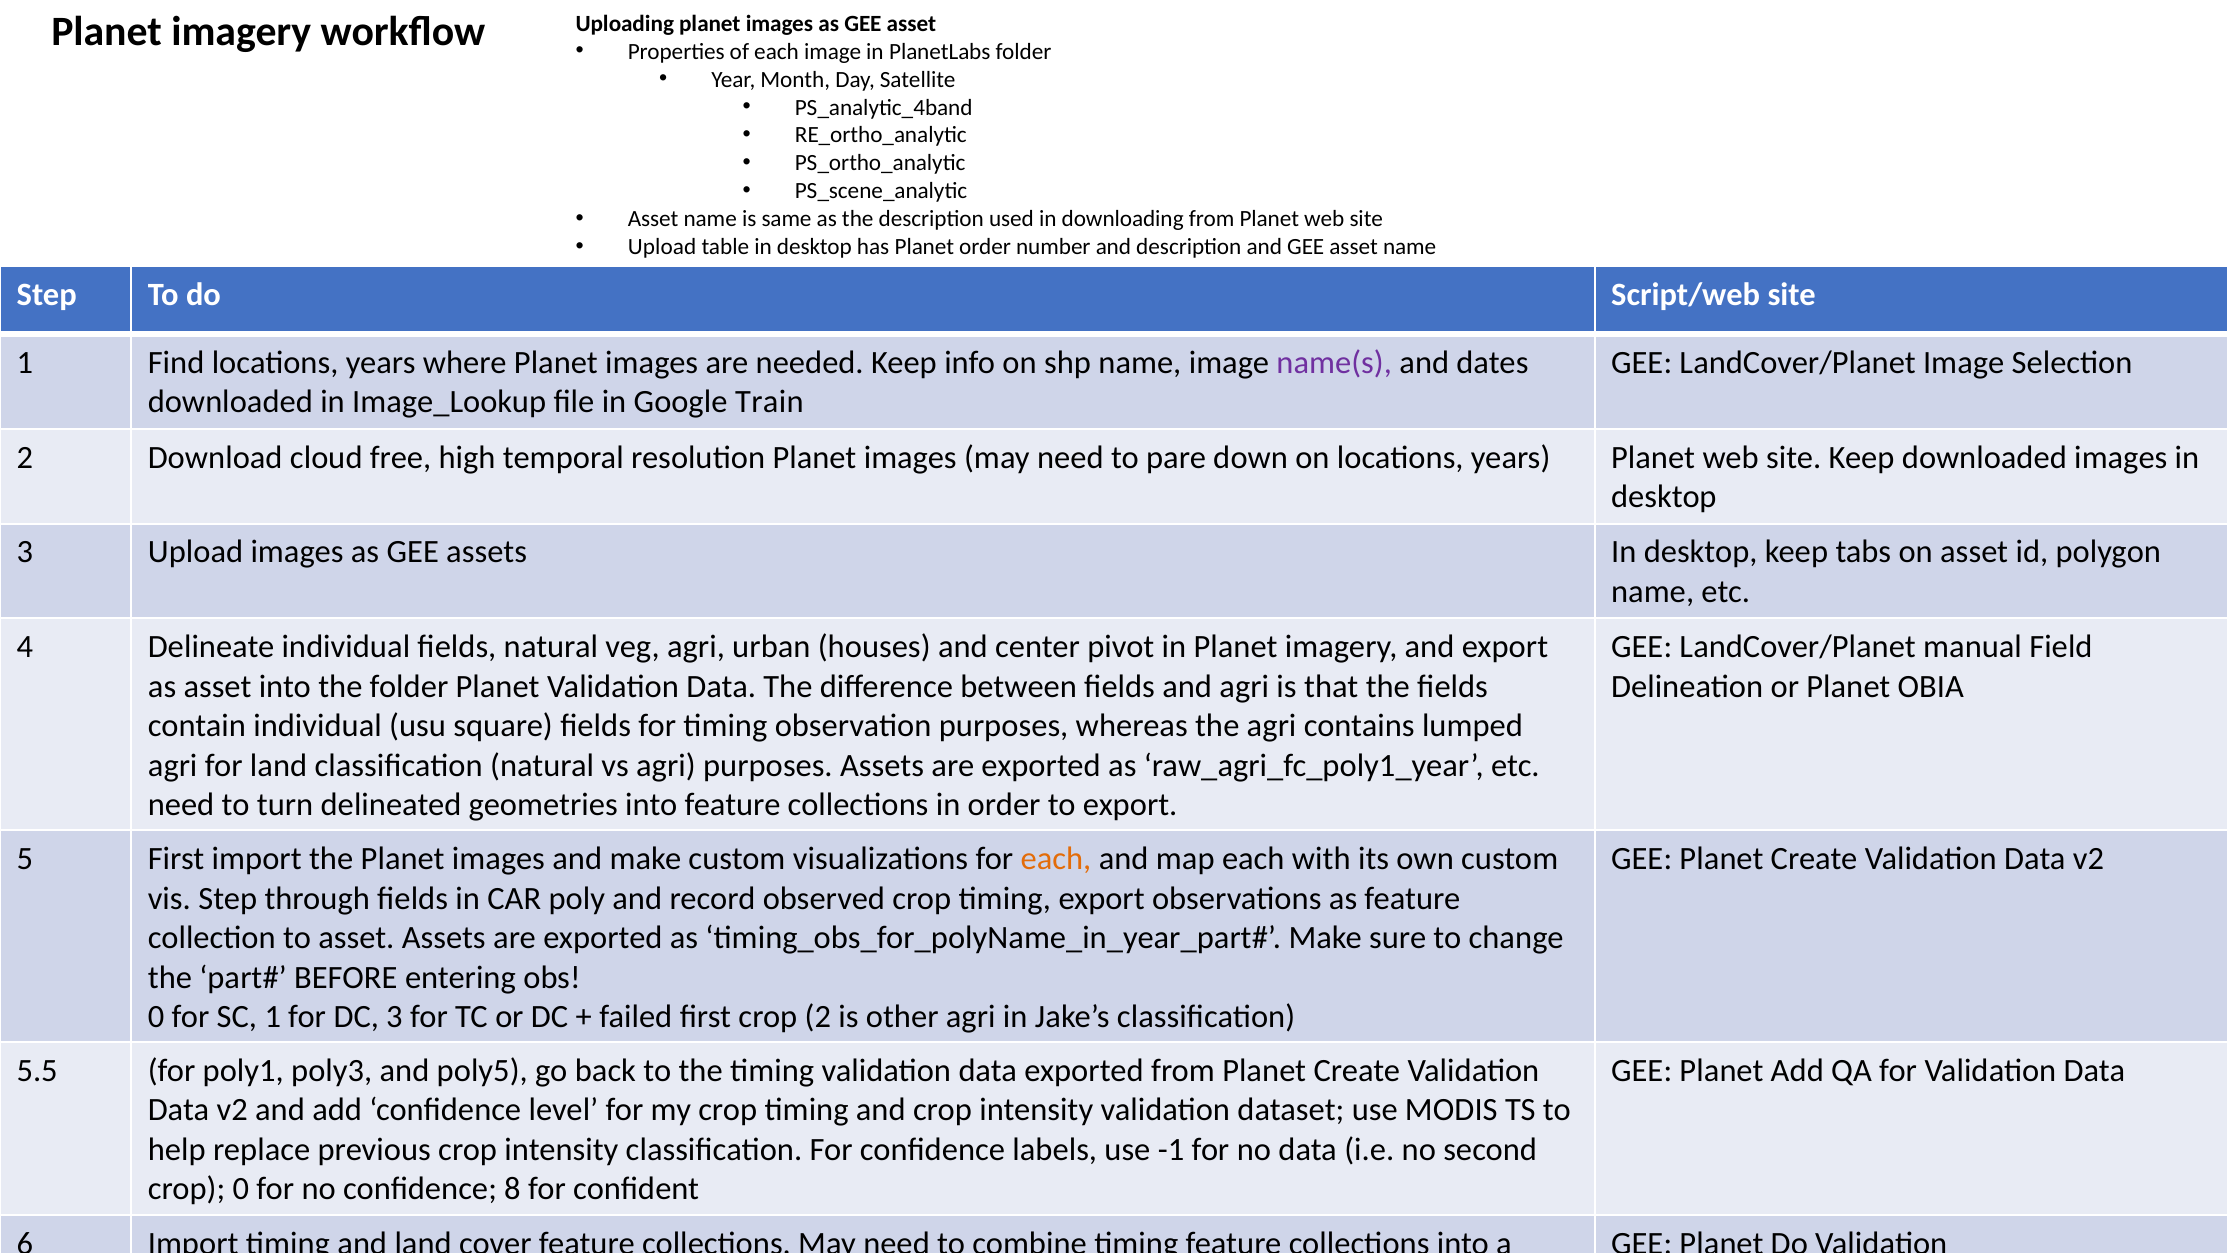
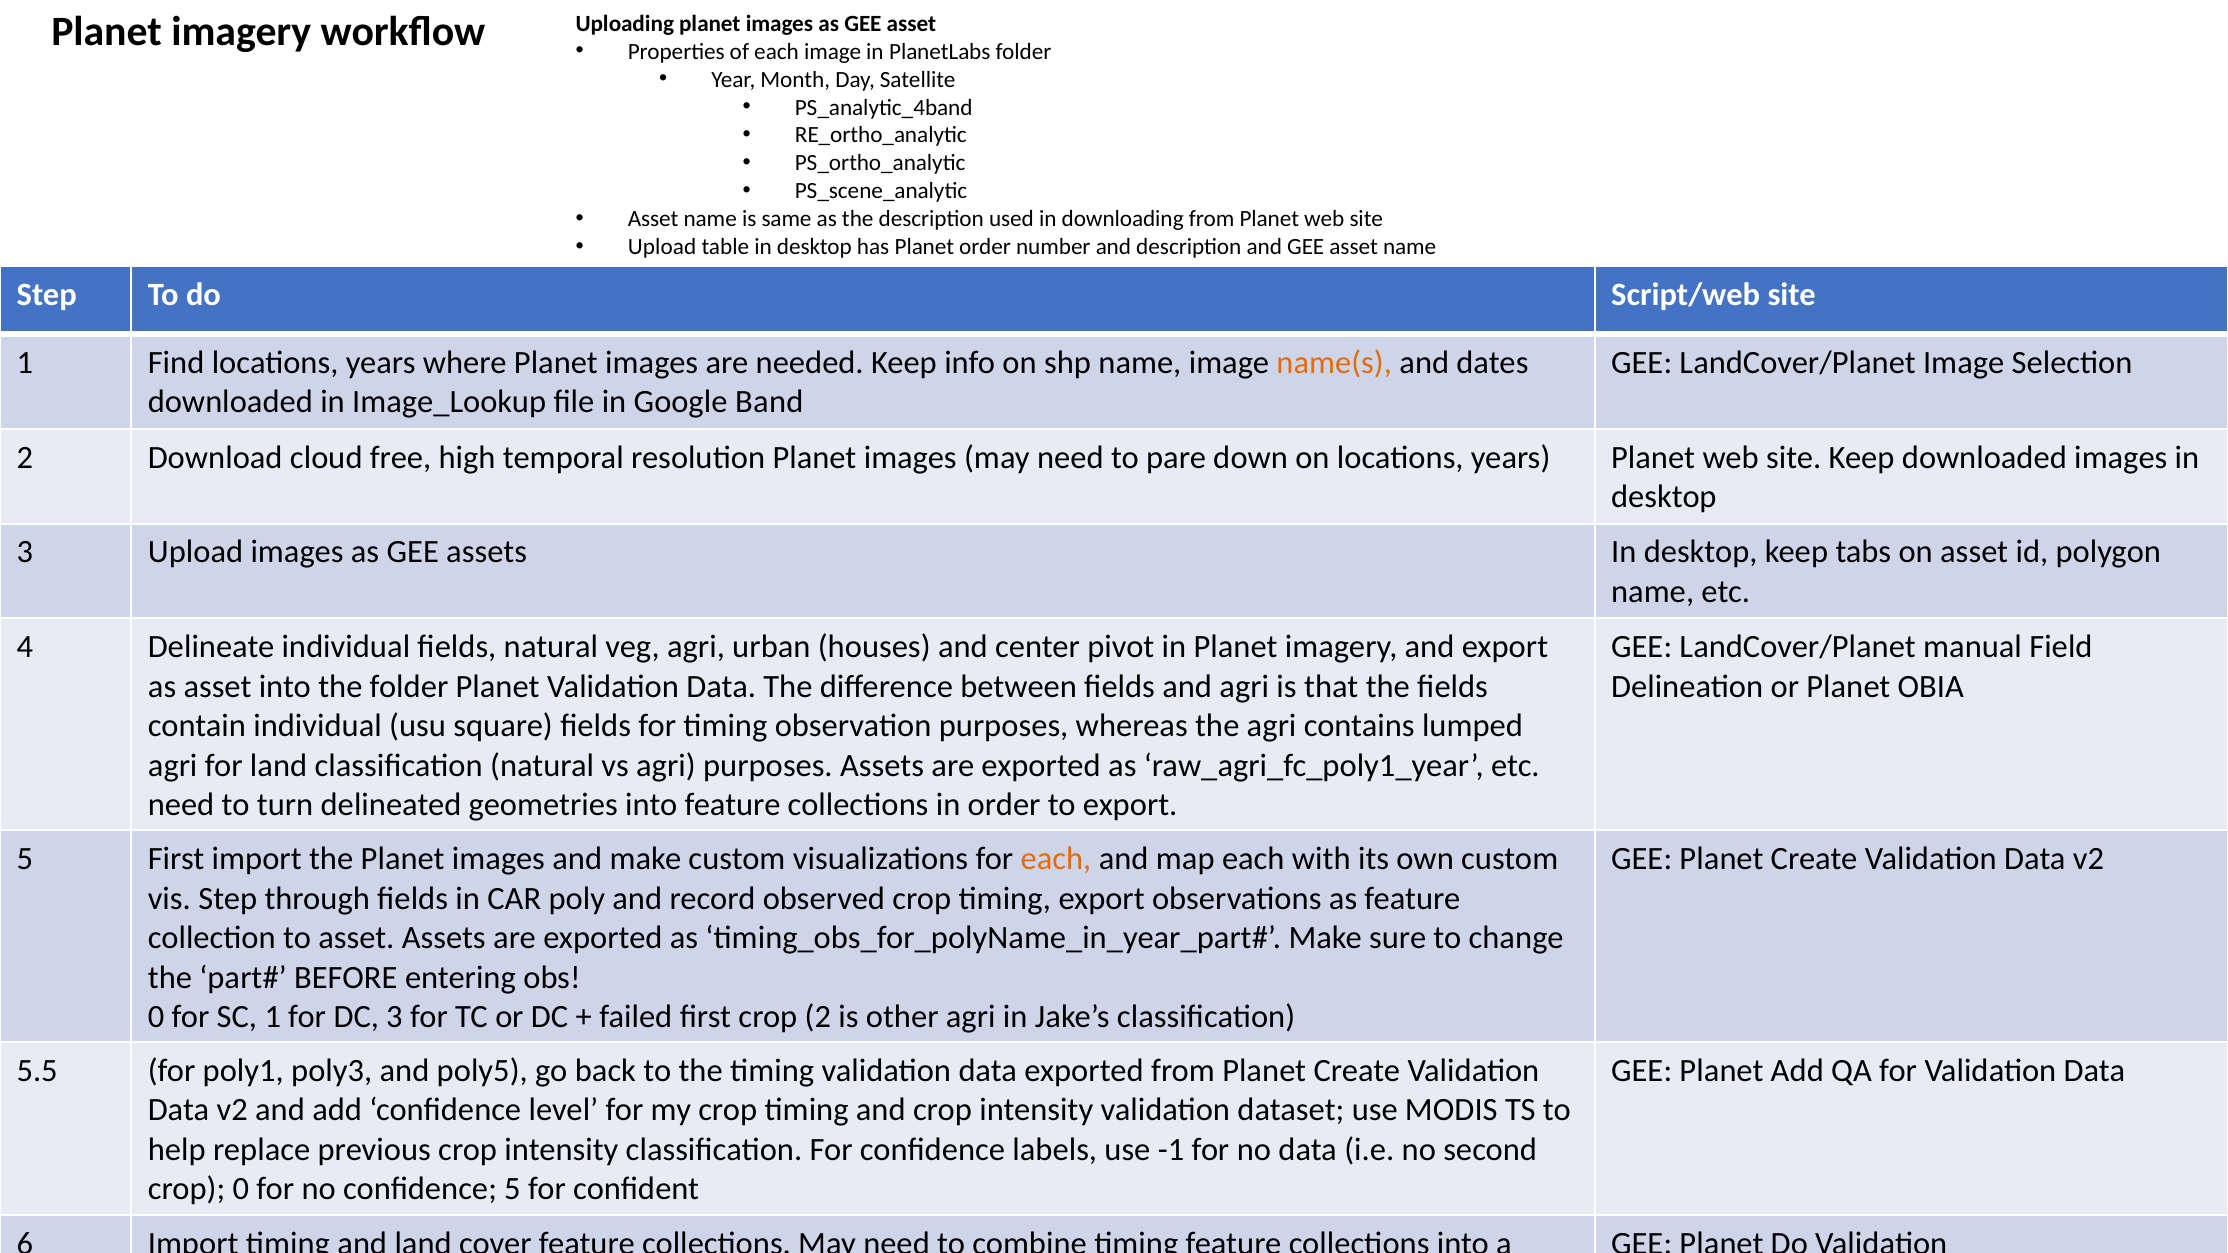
name(s colour: purple -> orange
Train: Train -> Band
confidence 8: 8 -> 5
